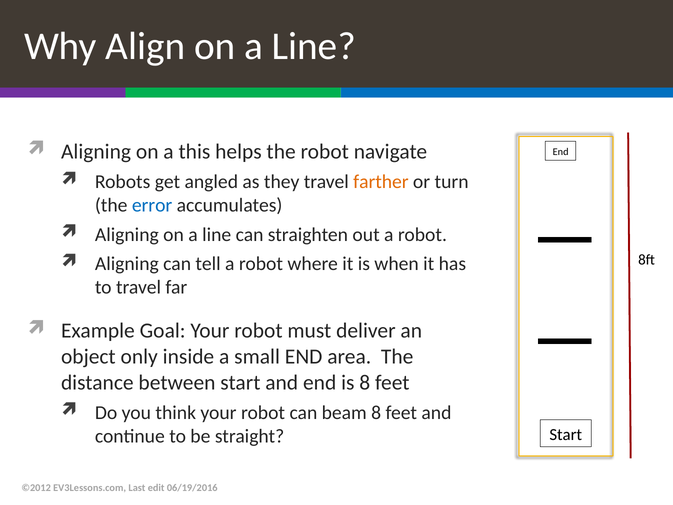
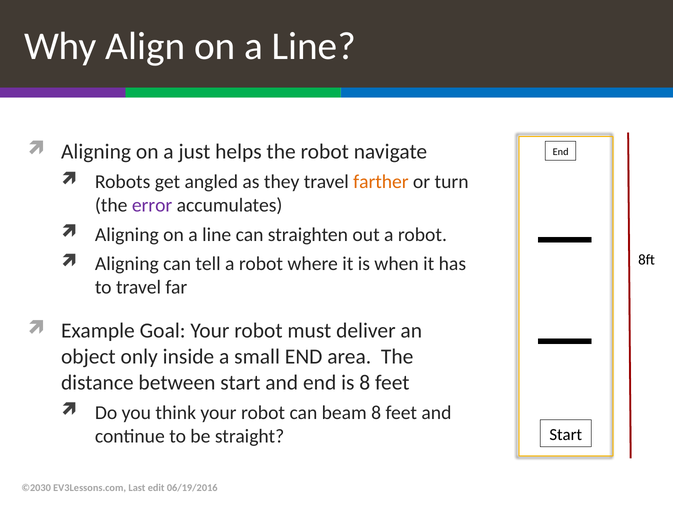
this: this -> just
error colour: blue -> purple
©2012: ©2012 -> ©2030
